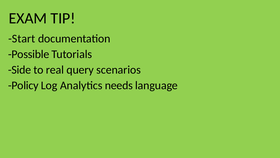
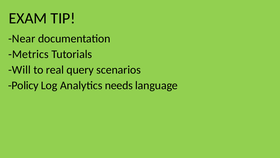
Start: Start -> Near
Possible: Possible -> Metrics
Side: Side -> Will
